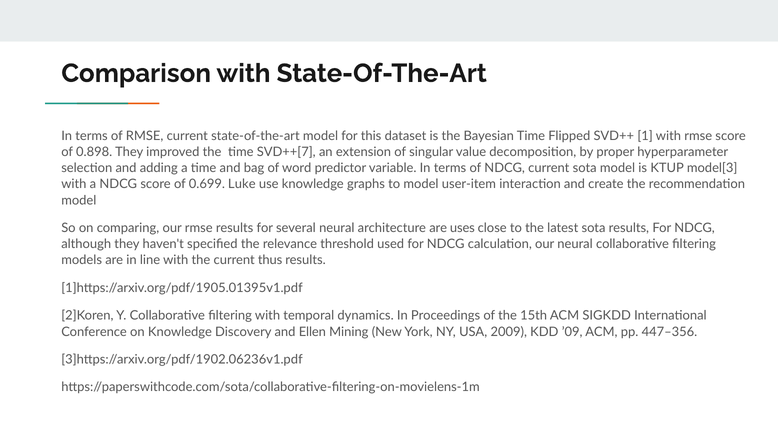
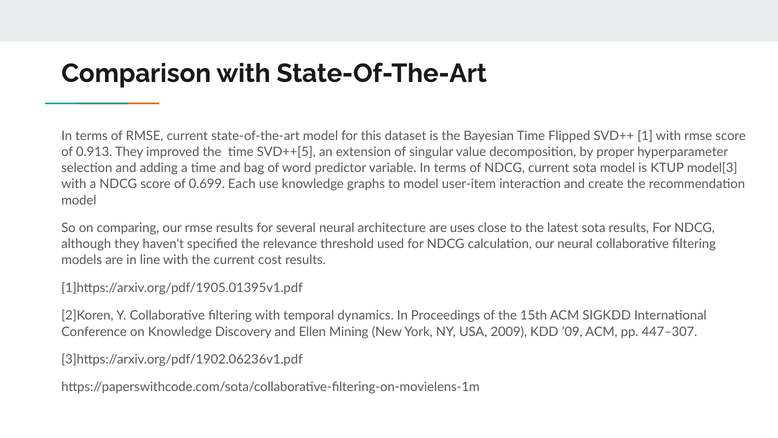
0.898: 0.898 -> 0.913
SVD++[7: SVD++[7 -> SVD++[5
Luke: Luke -> Each
thus: thus -> cost
447–356: 447–356 -> 447–307
